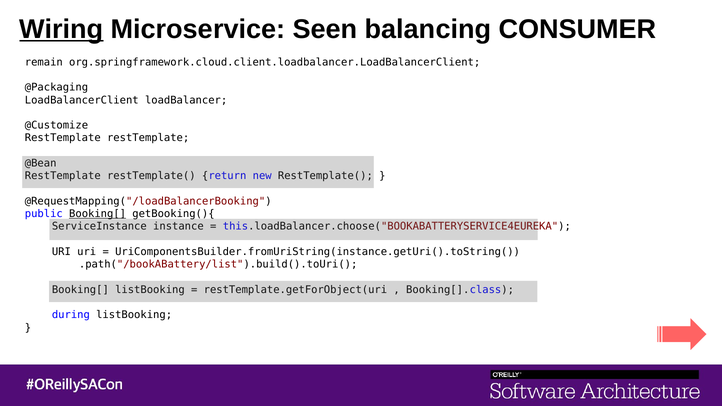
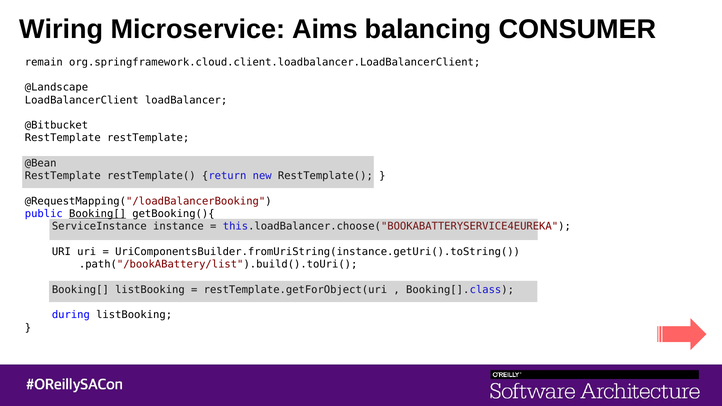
Wiring underline: present -> none
Seen: Seen -> Aims
@Packaging: @Packaging -> @Landscape
@Customize: @Customize -> @Bitbucket
